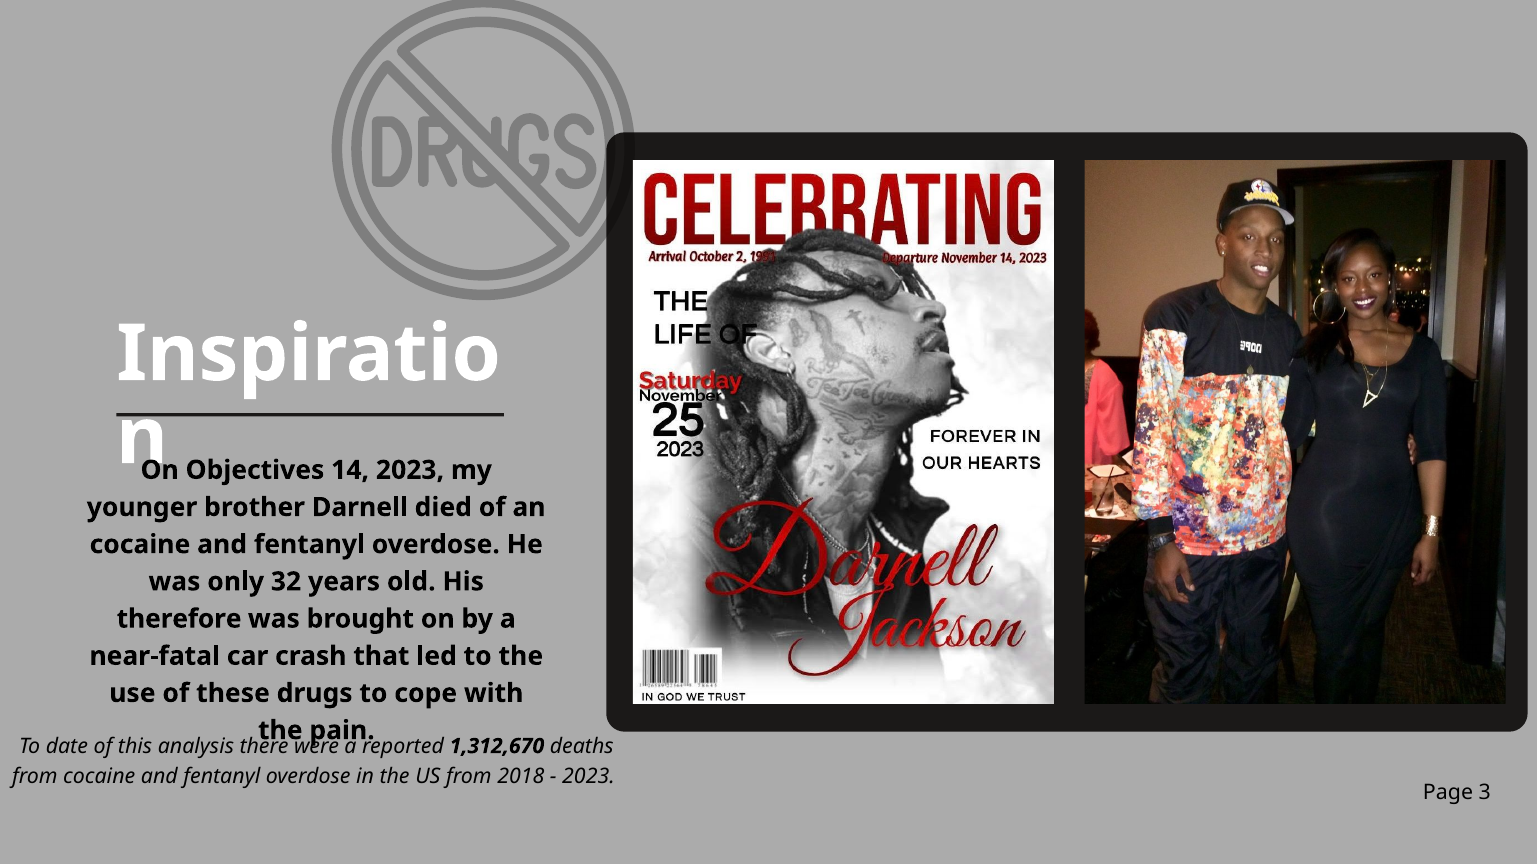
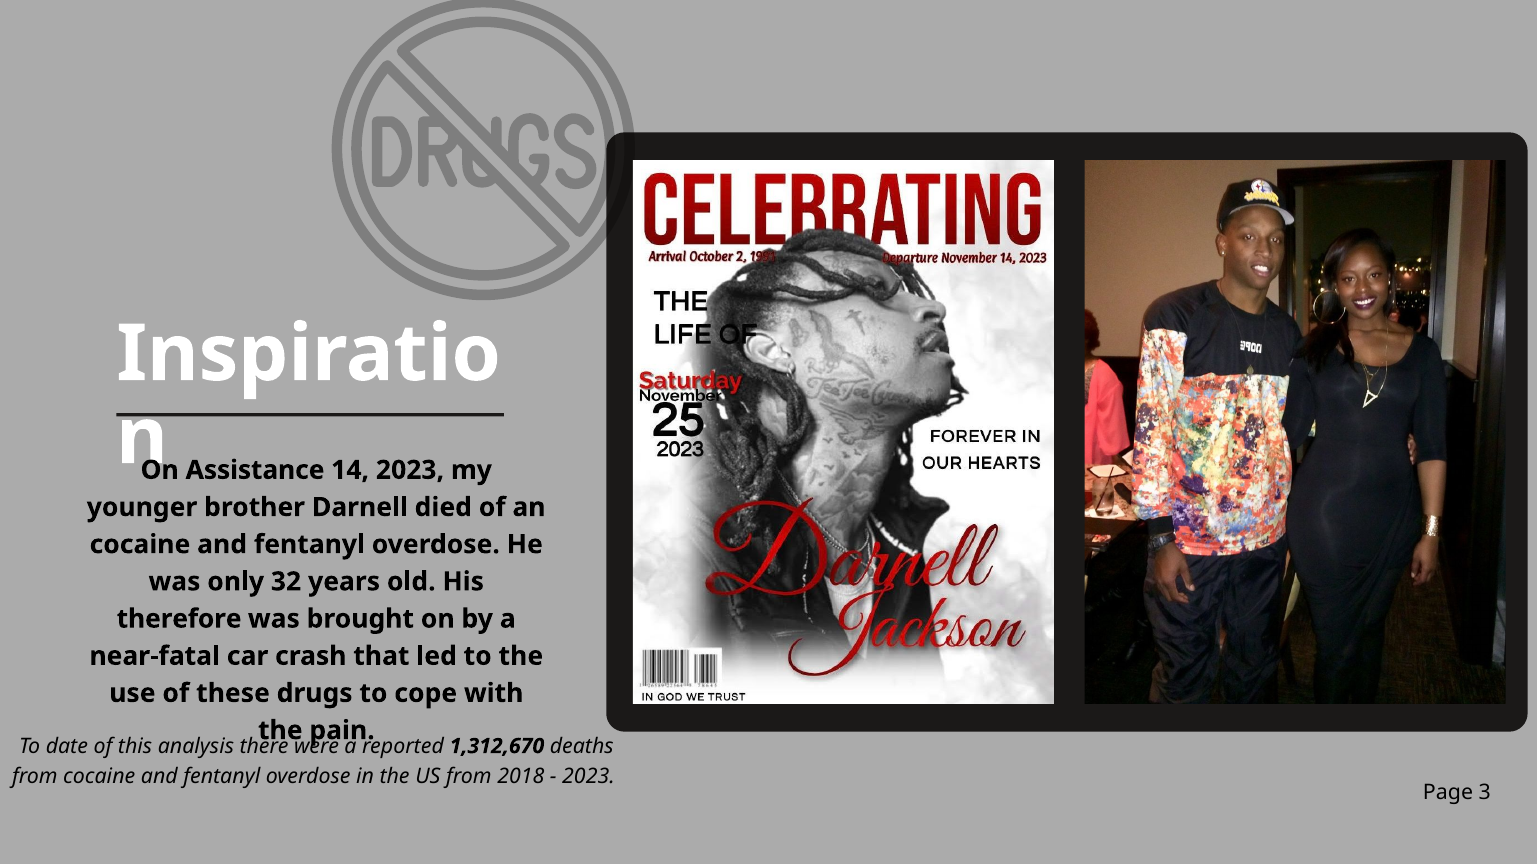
Objectives: Objectives -> Assistance
